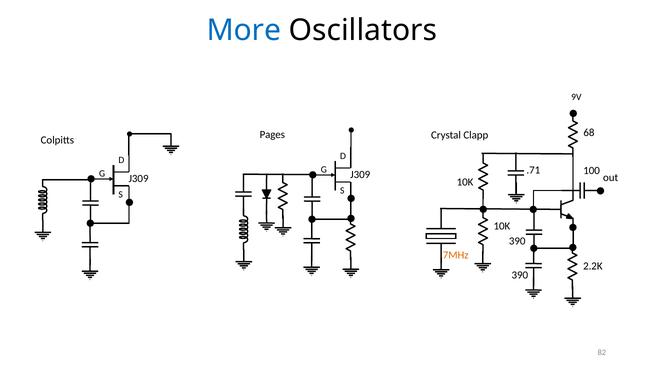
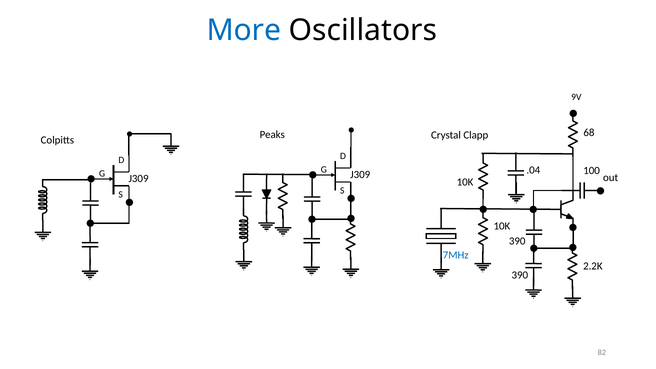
Pages: Pages -> Peaks
.71: .71 -> .04
7MHz colour: orange -> blue
